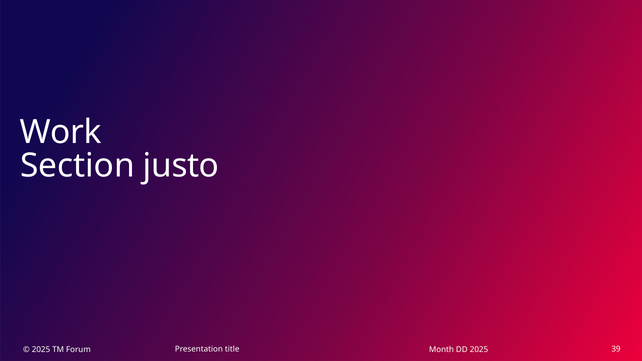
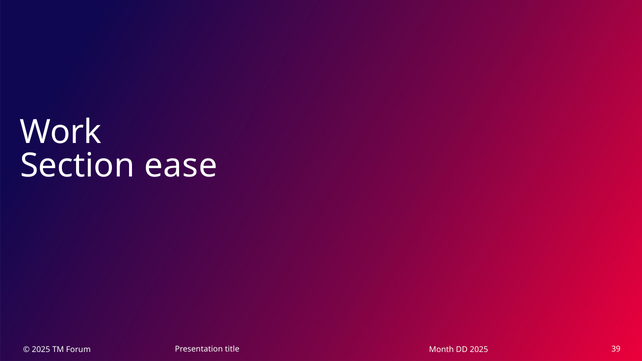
justo: justo -> ease
